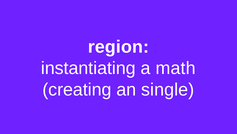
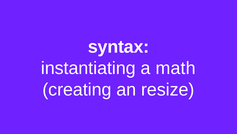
region: region -> syntax
single: single -> resize
